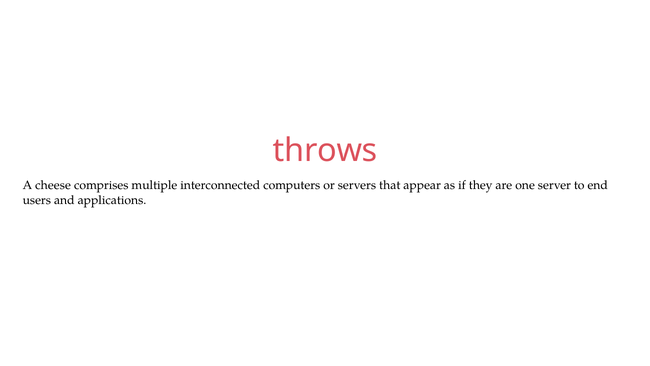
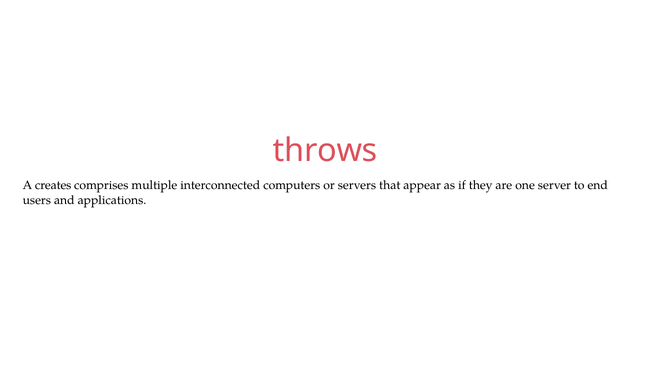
cheese: cheese -> creates
